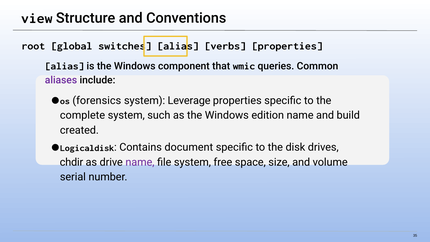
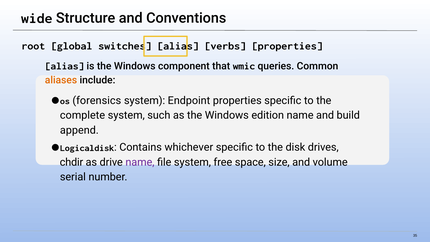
view: view -> wide
aliases colour: purple -> orange
Leverage: Leverage -> Endpoint
created: created -> append
document: document -> whichever
